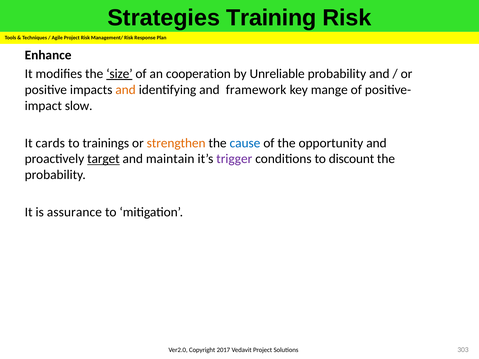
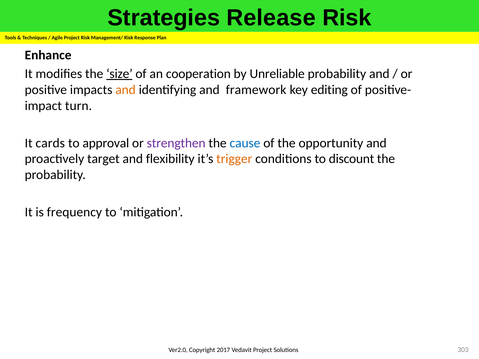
Training: Training -> Release
mange: mange -> editing
slow: slow -> turn
trainings: trainings -> approval
strengthen colour: orange -> purple
target underline: present -> none
maintain: maintain -> flexibility
trigger colour: purple -> orange
assurance: assurance -> frequency
